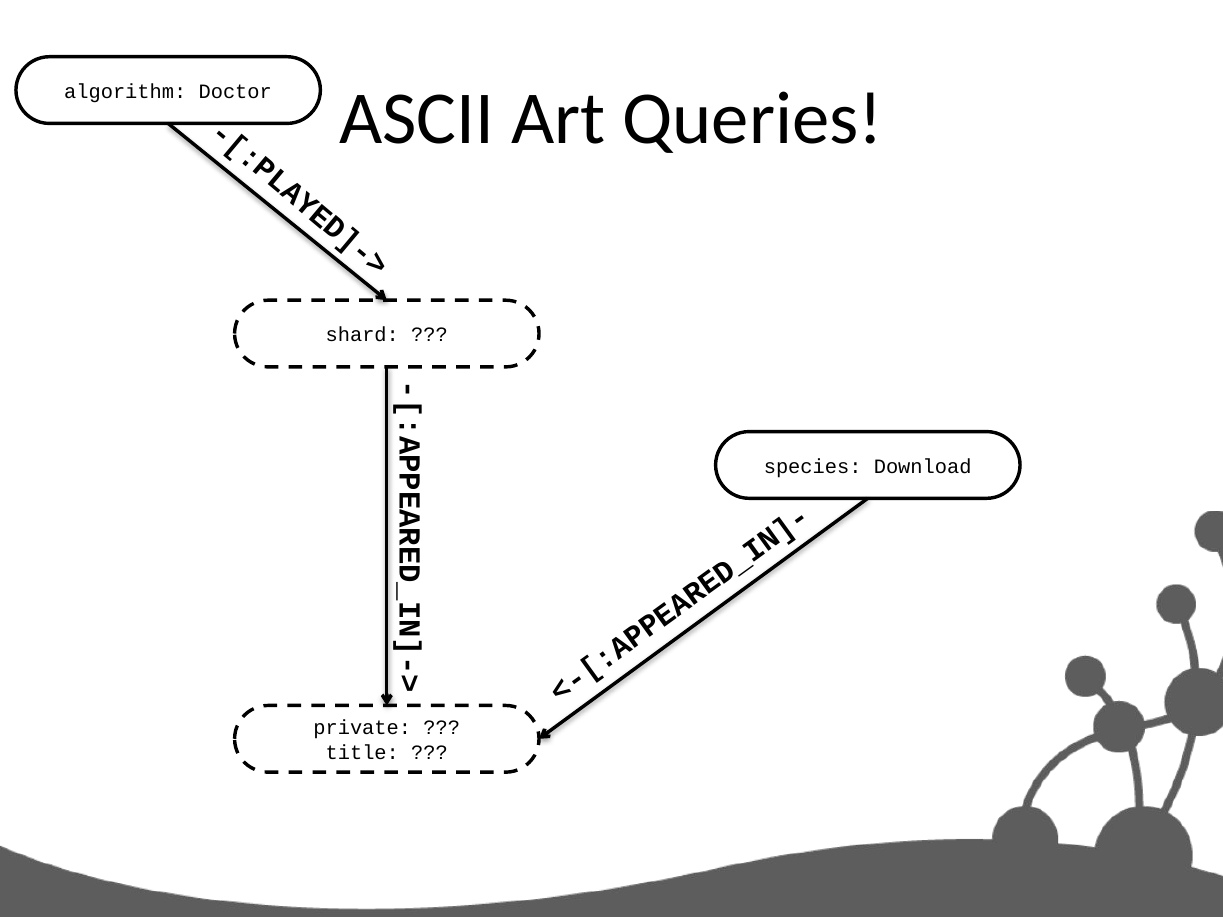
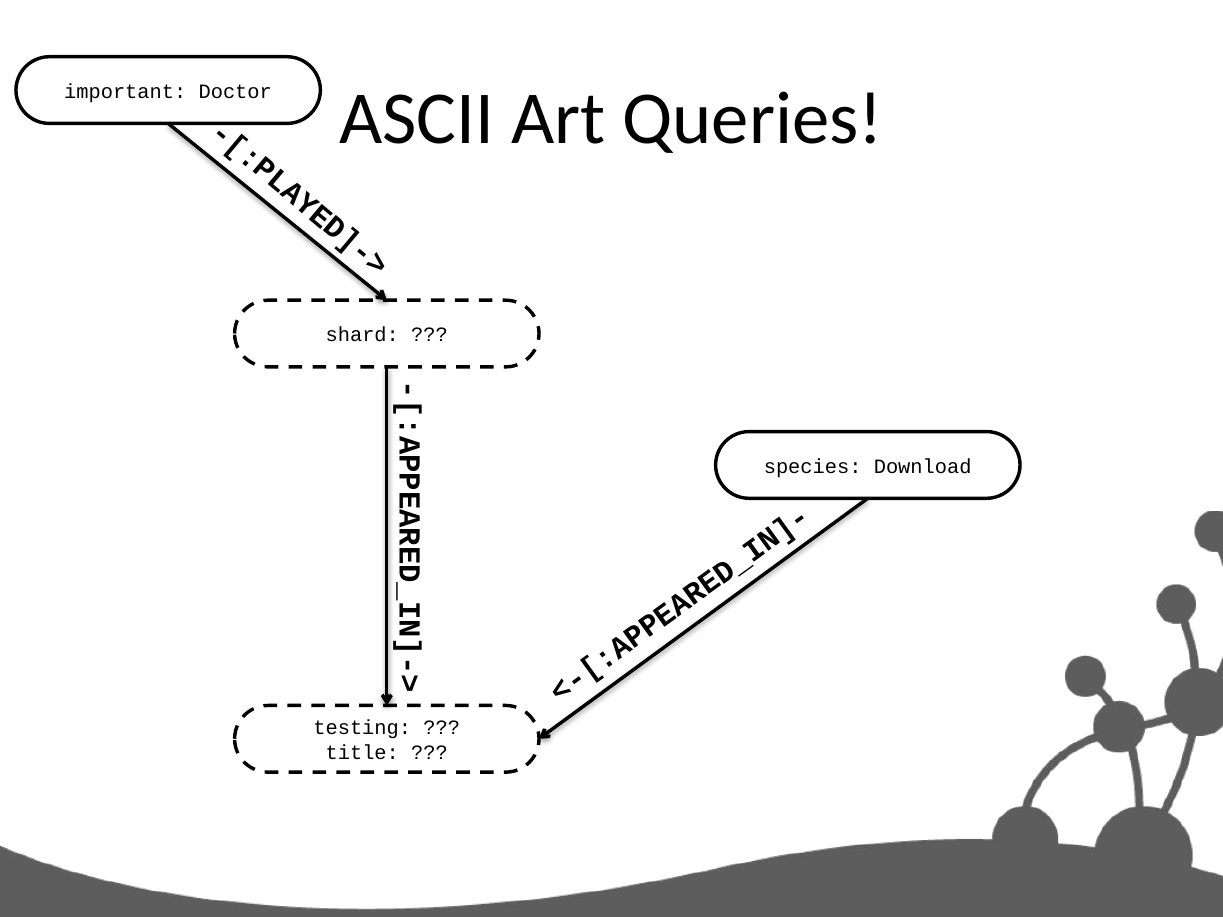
algorithm: algorithm -> important
private: private -> testing
